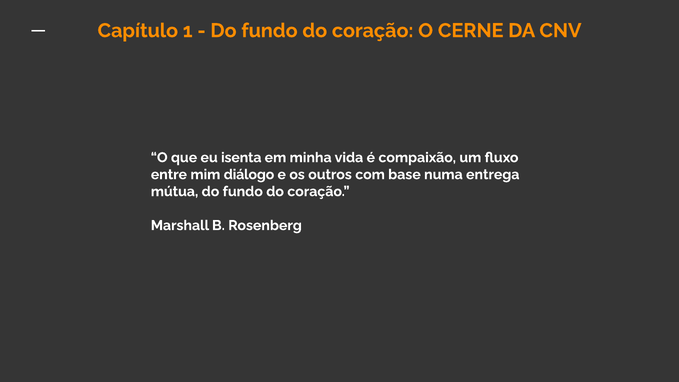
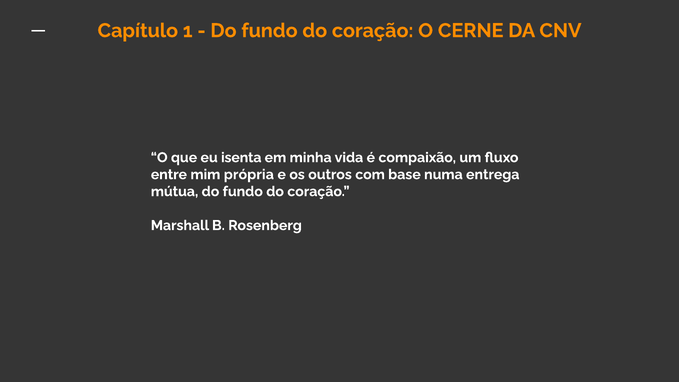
diálogo: diálogo -> própria
